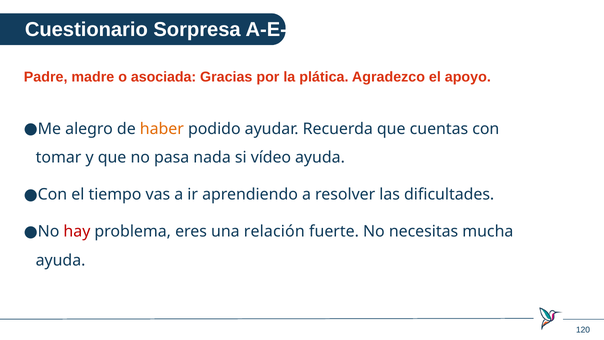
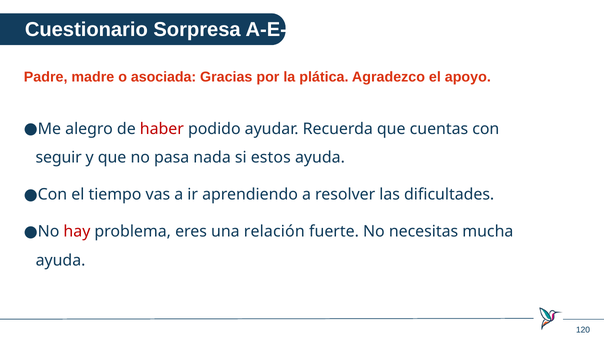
haber colour: orange -> red
tomar: tomar -> seguir
vídeo: vídeo -> estos
